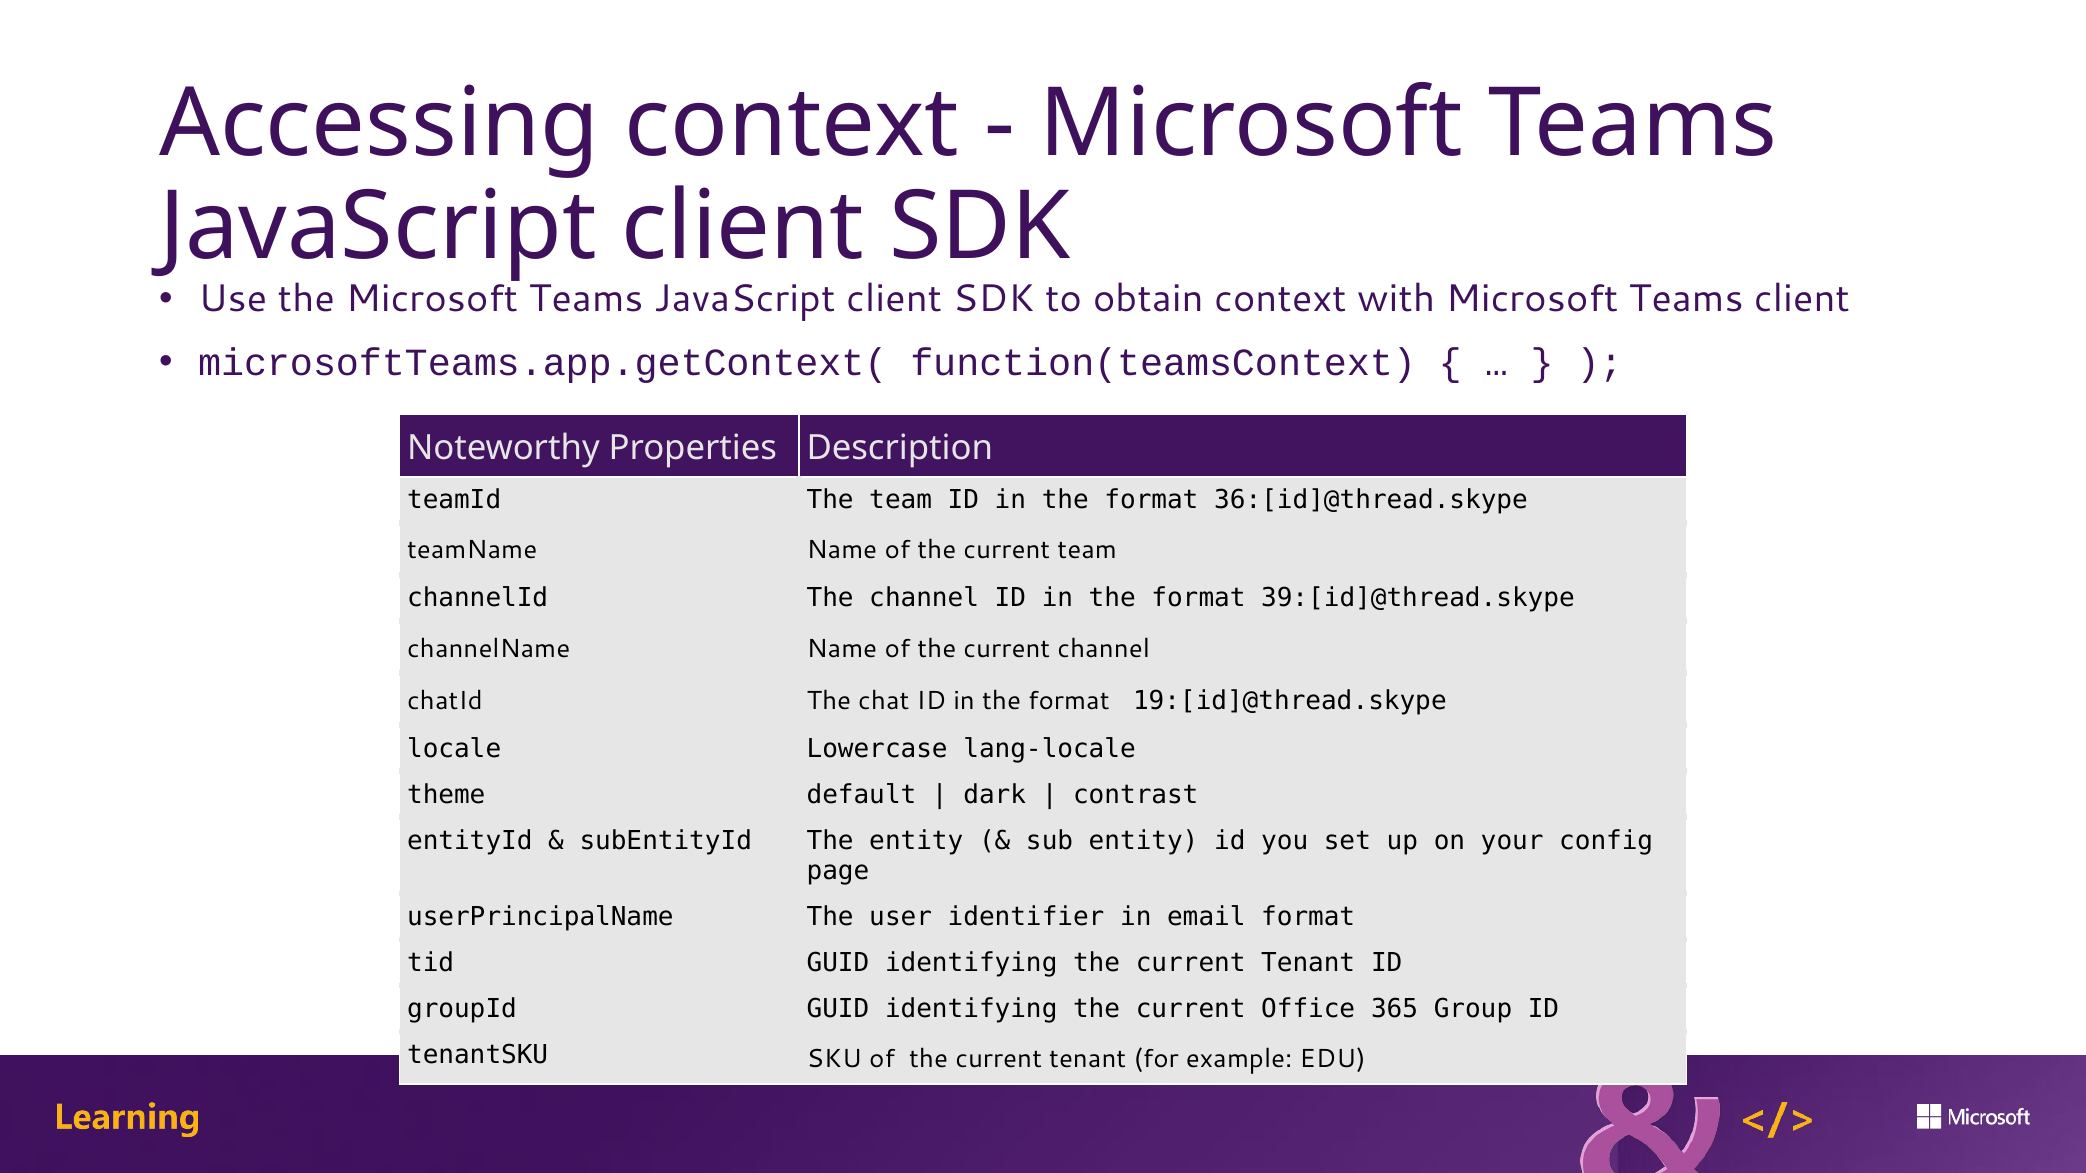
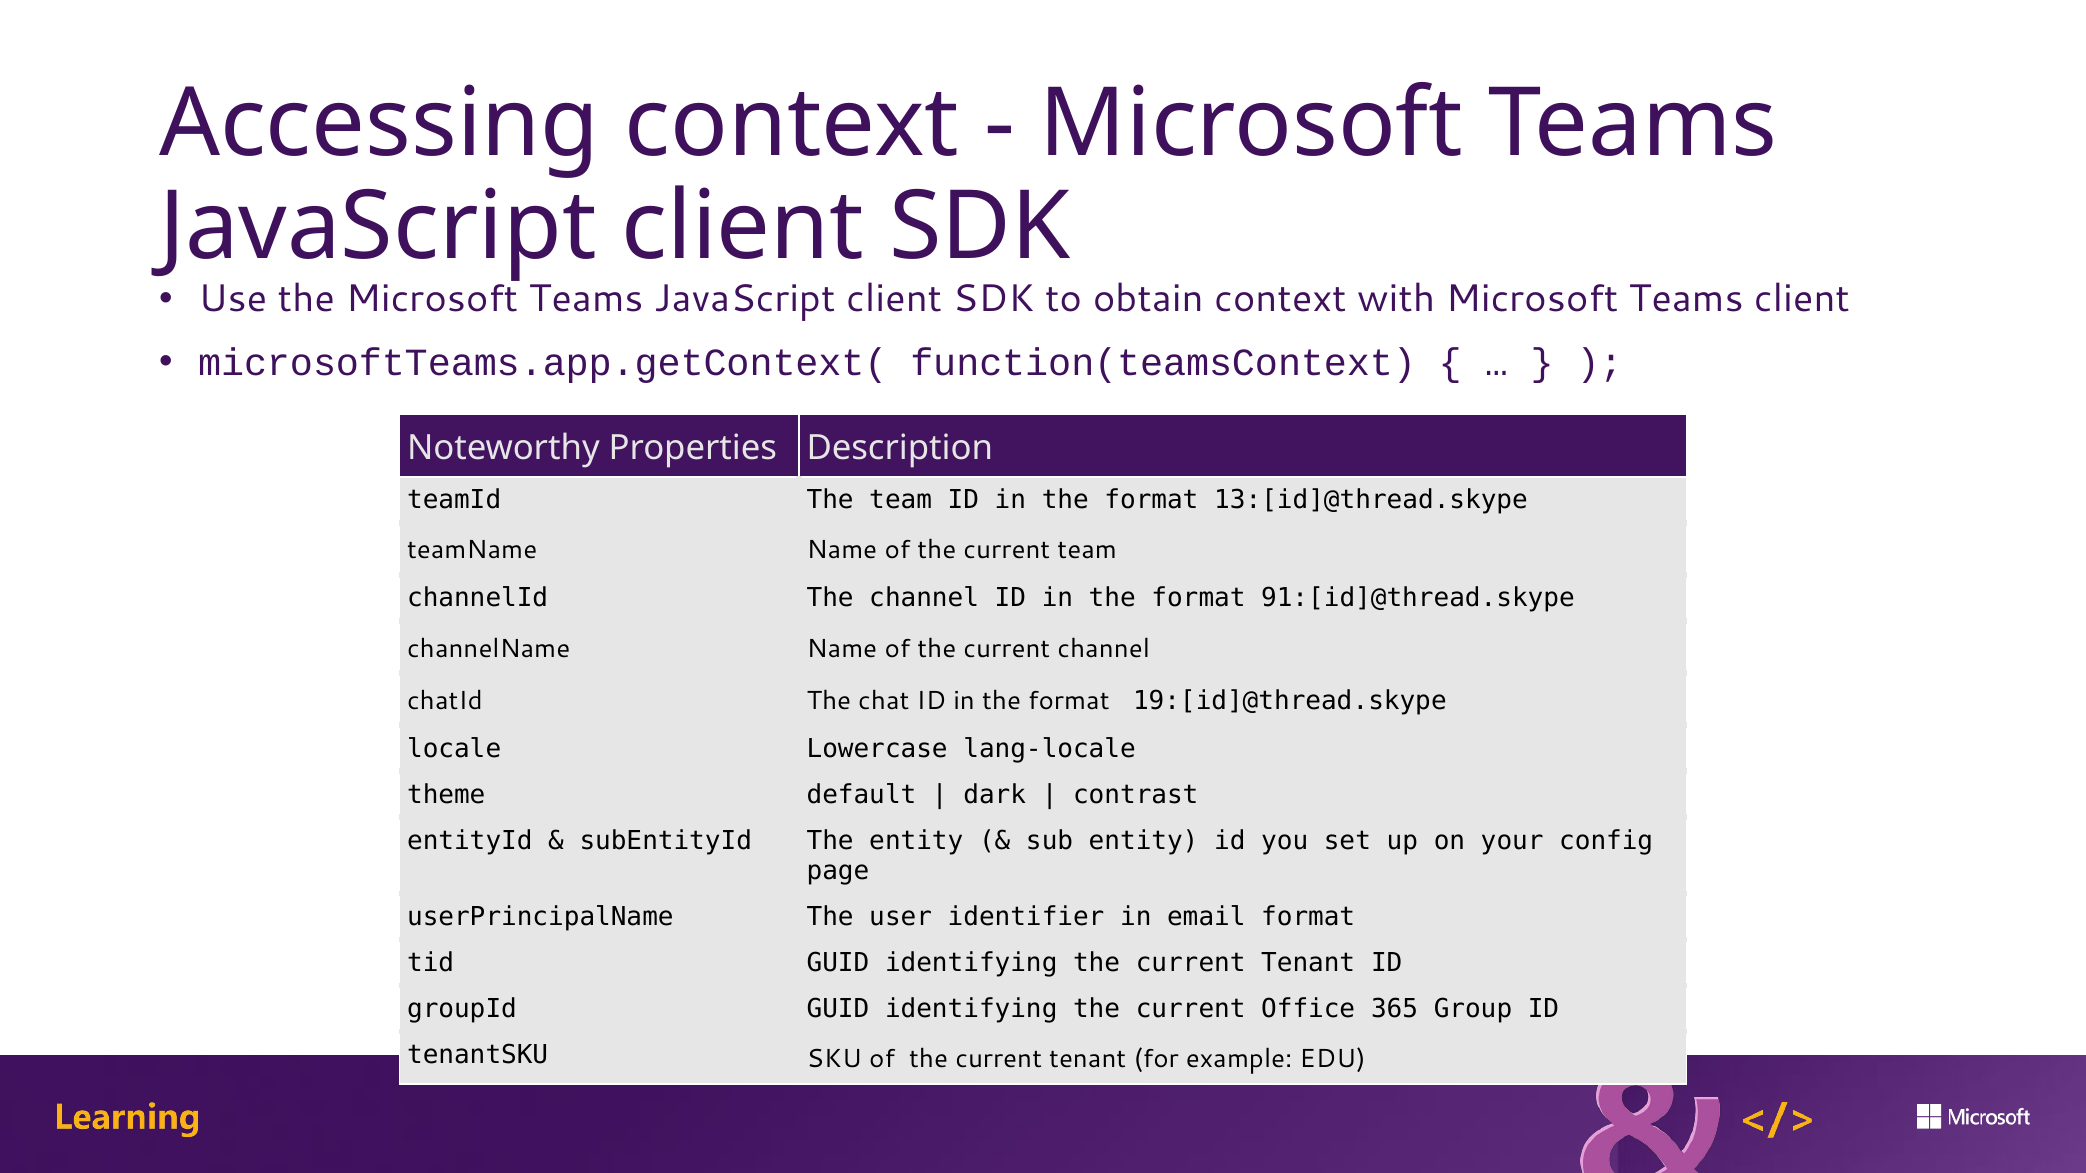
36:[id]@thread.skype: 36:[id]@thread.skype -> 13:[id]@thread.skype
39:[id]@thread.skype: 39:[id]@thread.skype -> 91:[id]@thread.skype
